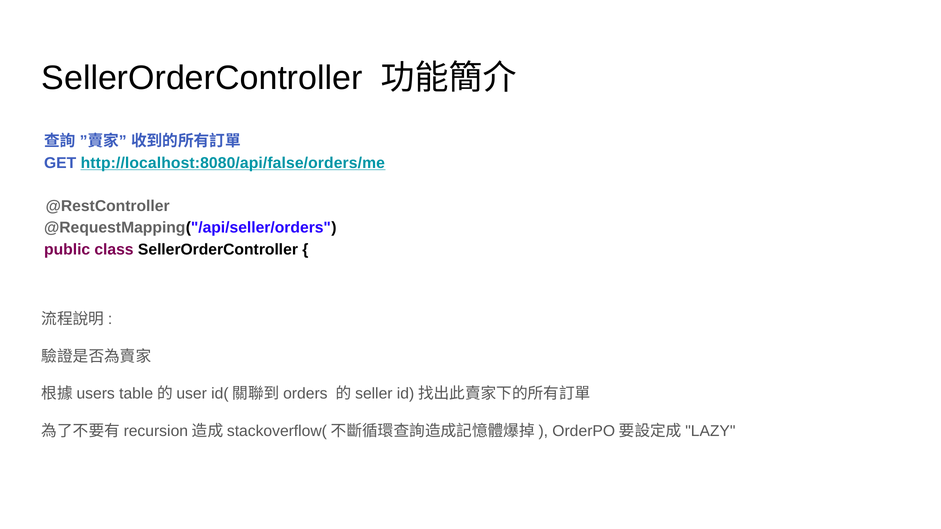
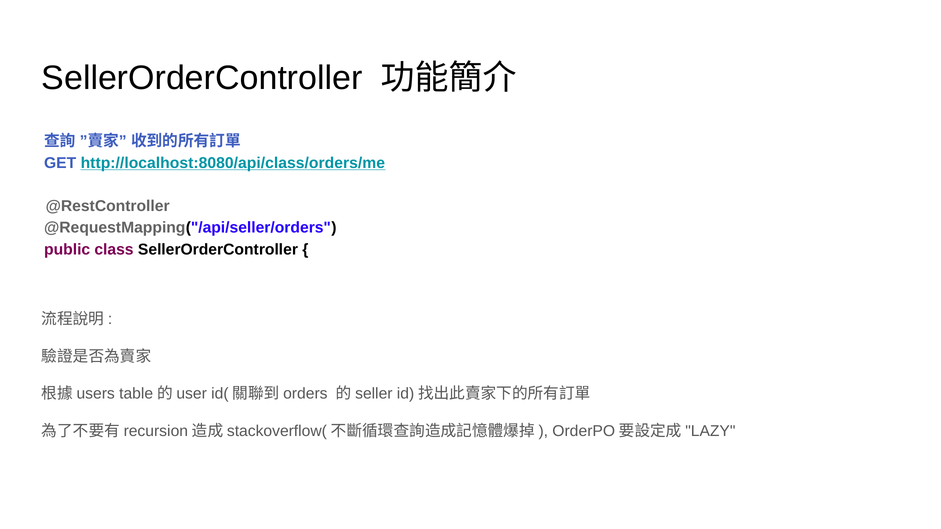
http://localhost:8080/api/false/orders/me: http://localhost:8080/api/false/orders/me -> http://localhost:8080/api/class/orders/me
